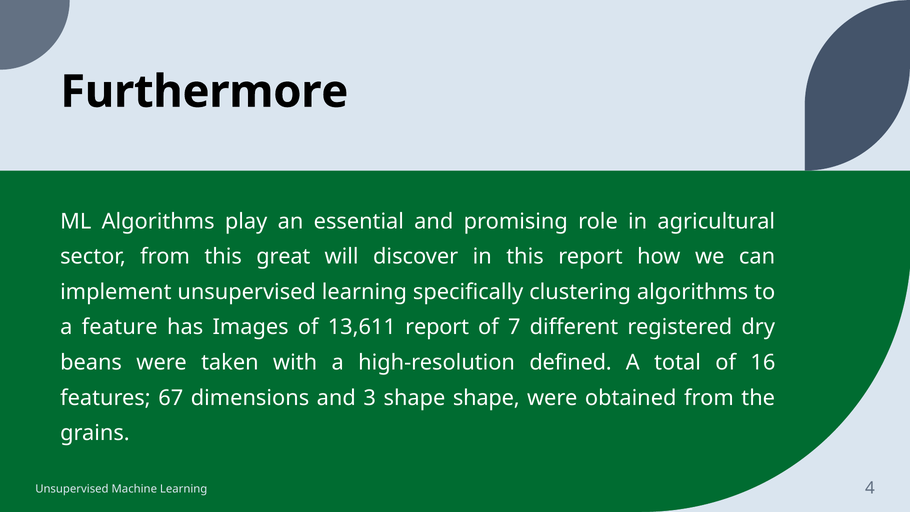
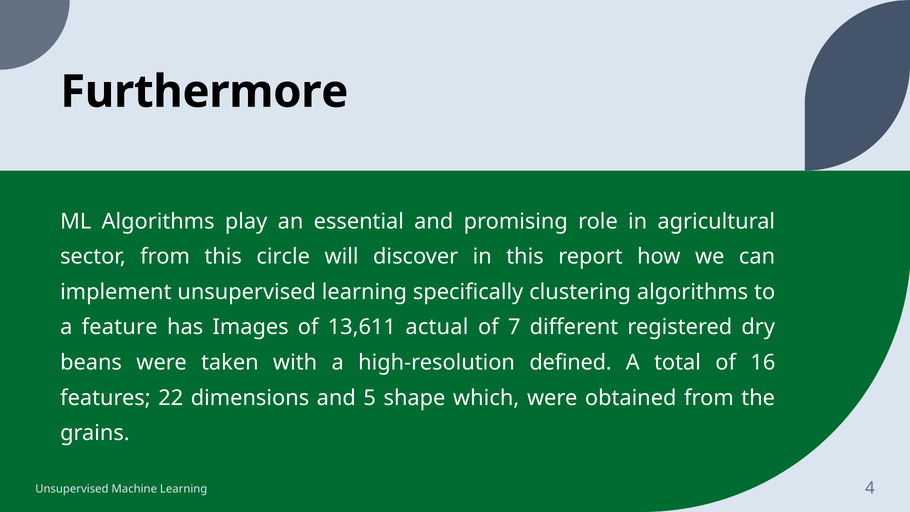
great: great -> circle
13,611 report: report -> actual
67: 67 -> 22
3: 3 -> 5
shape shape: shape -> which
